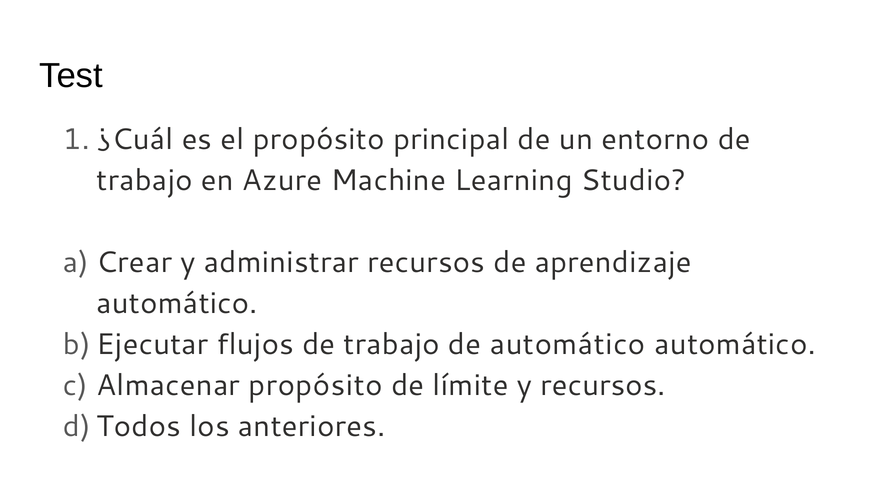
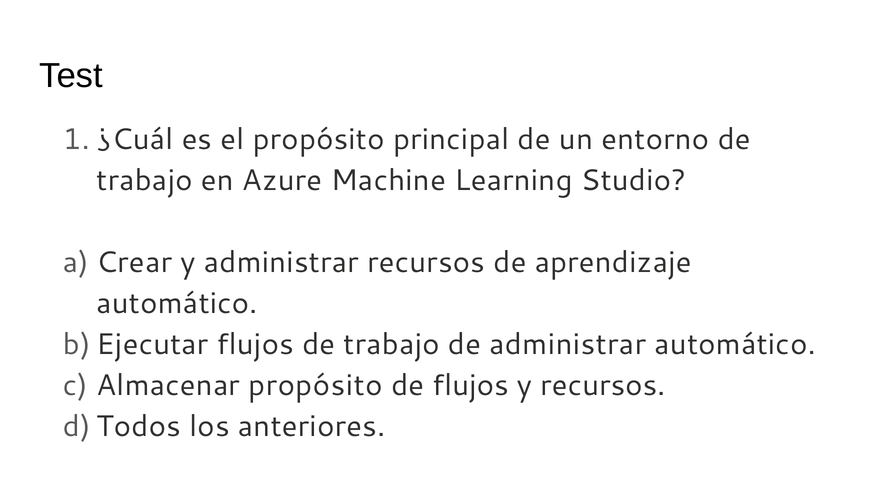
de automático: automático -> administrar
de límite: límite -> flujos
